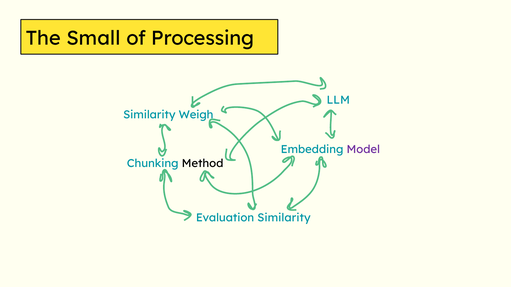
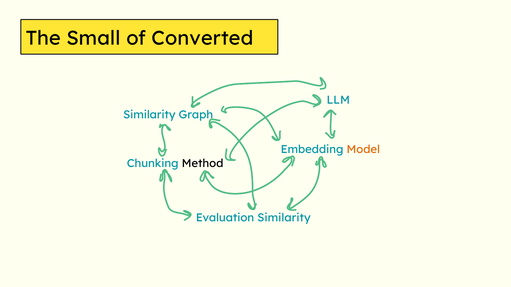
Processing: Processing -> Converted
Weigh: Weigh -> Graph
Model colour: purple -> orange
